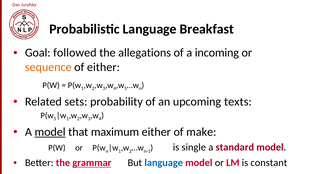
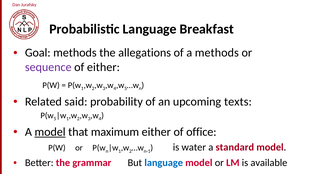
Goal followed: followed -> methods
a incoming: incoming -> methods
sequence colour: orange -> purple
sets: sets -> said
make: make -> office
single: single -> water
grammar underline: present -> none
constant: constant -> available
